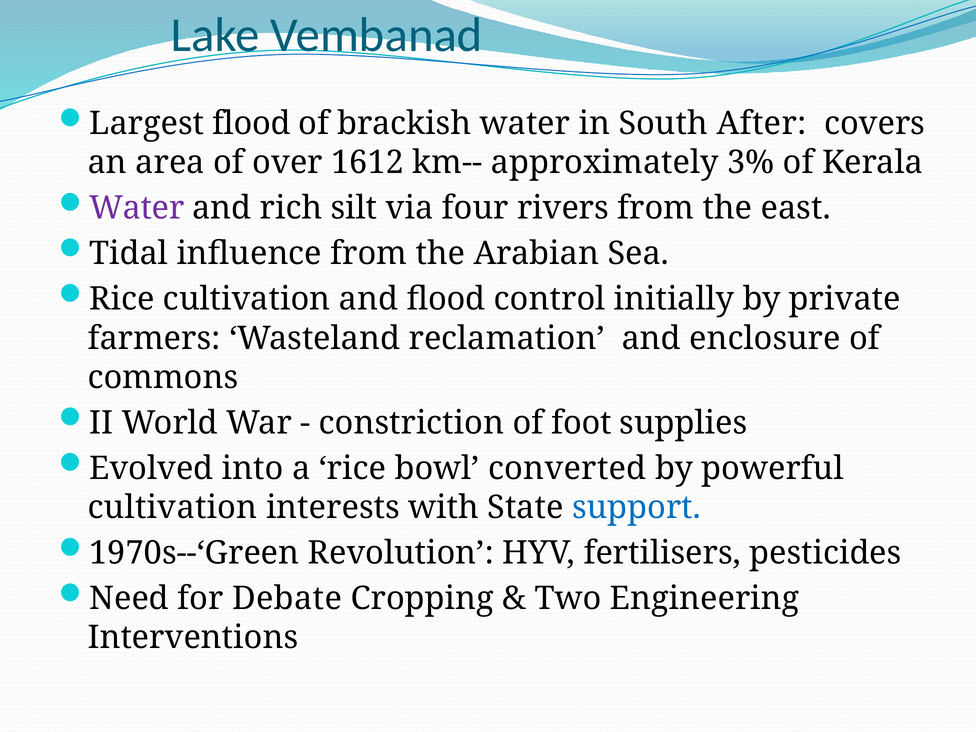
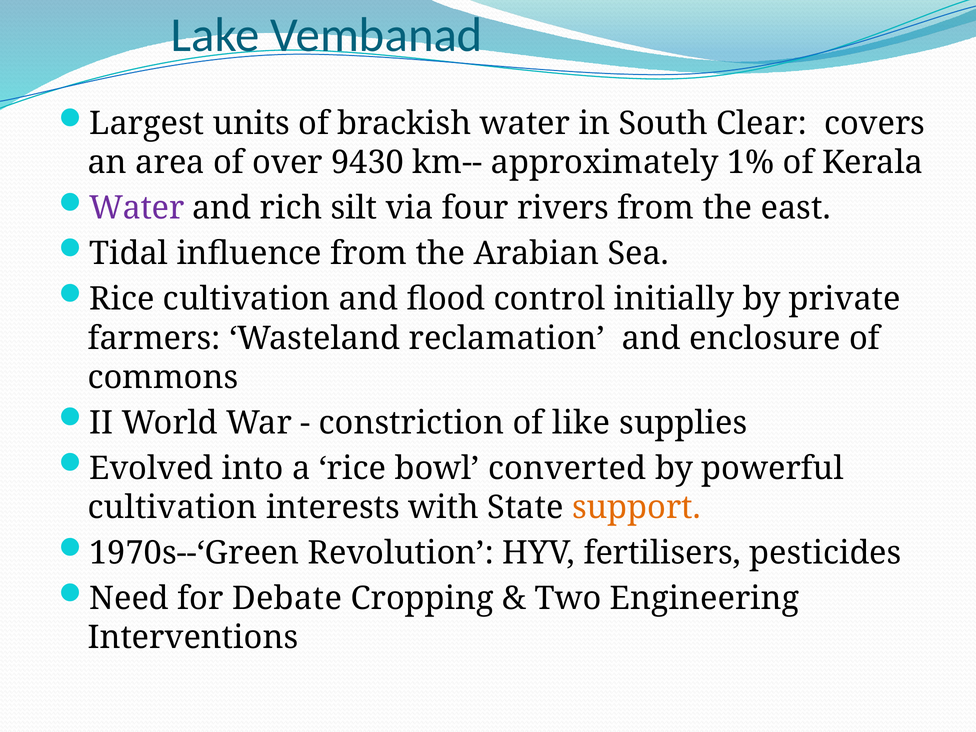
Largest flood: flood -> units
After: After -> Clear
1612: 1612 -> 9430
3%: 3% -> 1%
foot: foot -> like
support colour: blue -> orange
